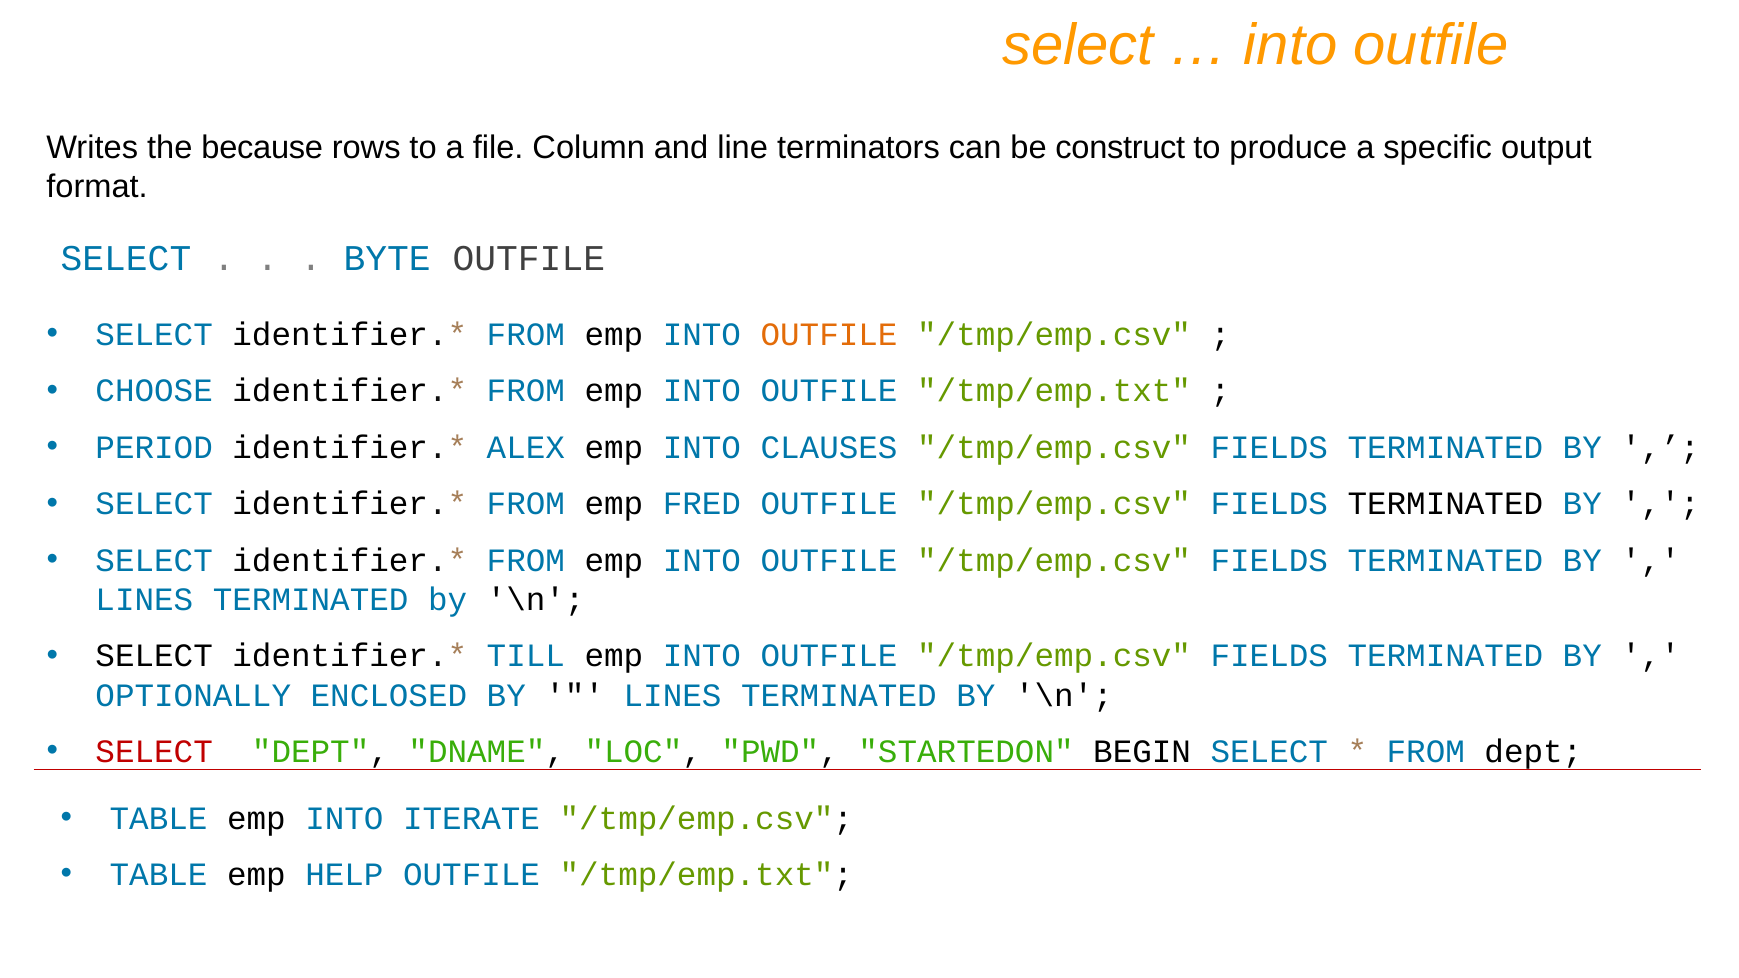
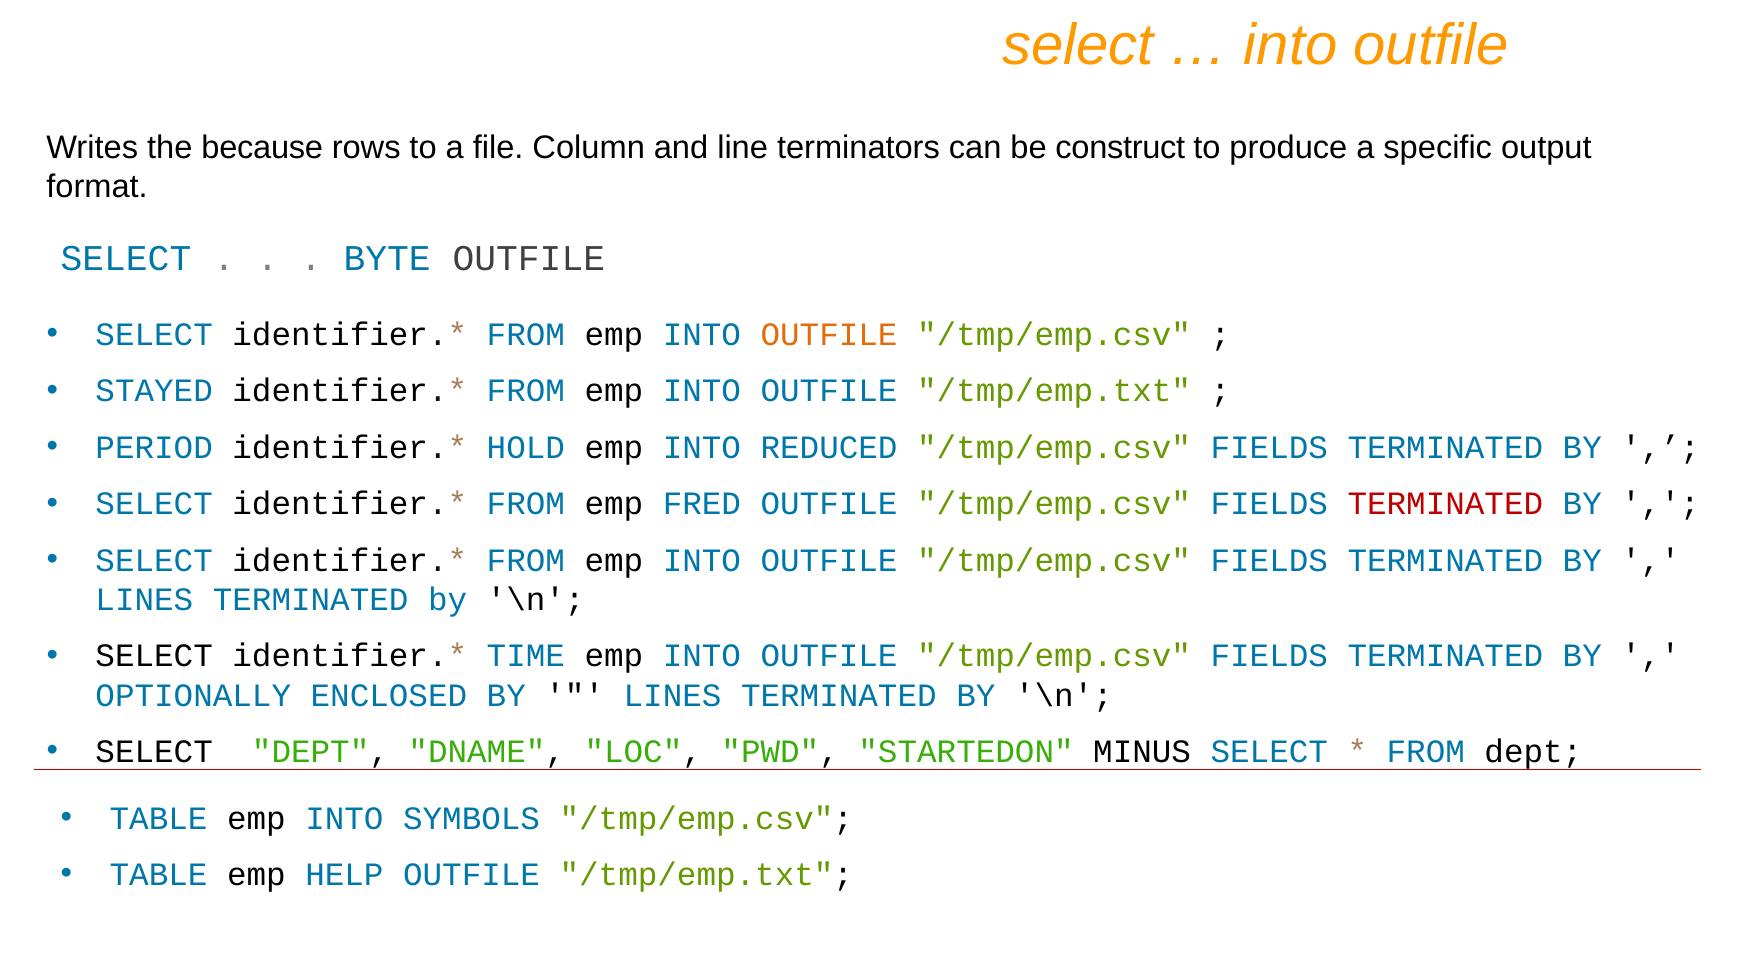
CHOOSE: CHOOSE -> STAYED
ALEX: ALEX -> HOLD
CLAUSES: CLAUSES -> REDUCED
TERMINATED at (1445, 504) colour: black -> red
TILL: TILL -> TIME
SELECT at (154, 752) colour: red -> black
BEGIN: BEGIN -> MINUS
ITERATE: ITERATE -> SYMBOLS
